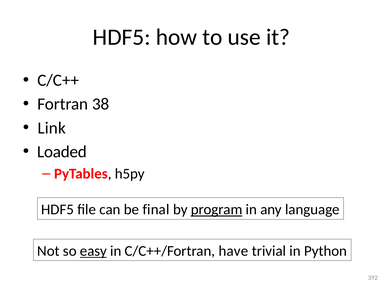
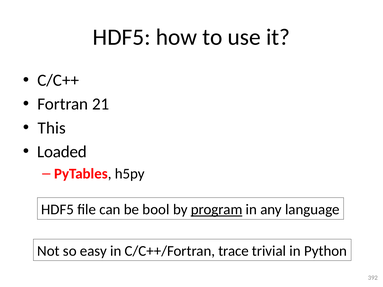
38: 38 -> 21
Link: Link -> This
final: final -> bool
easy underline: present -> none
have: have -> trace
